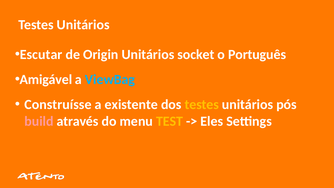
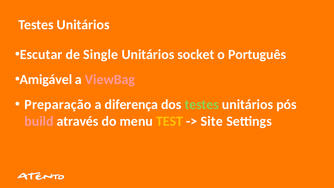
Origin: Origin -> Single
ViewBag colour: light blue -> pink
Construísse: Construísse -> Preparação
existente: existente -> diferença
testes at (202, 104) colour: yellow -> light green
Eles: Eles -> Site
